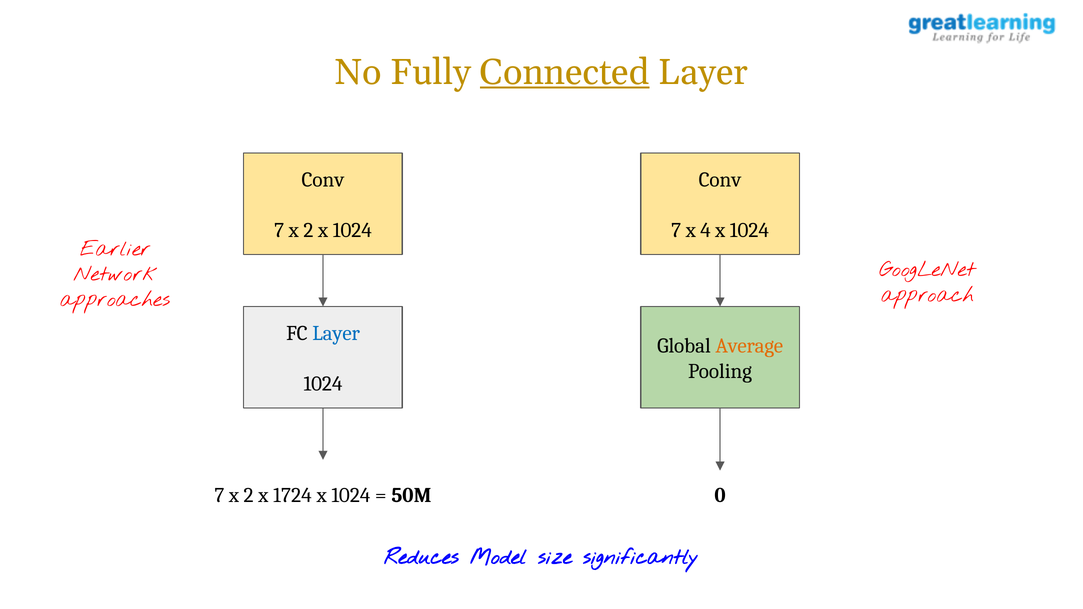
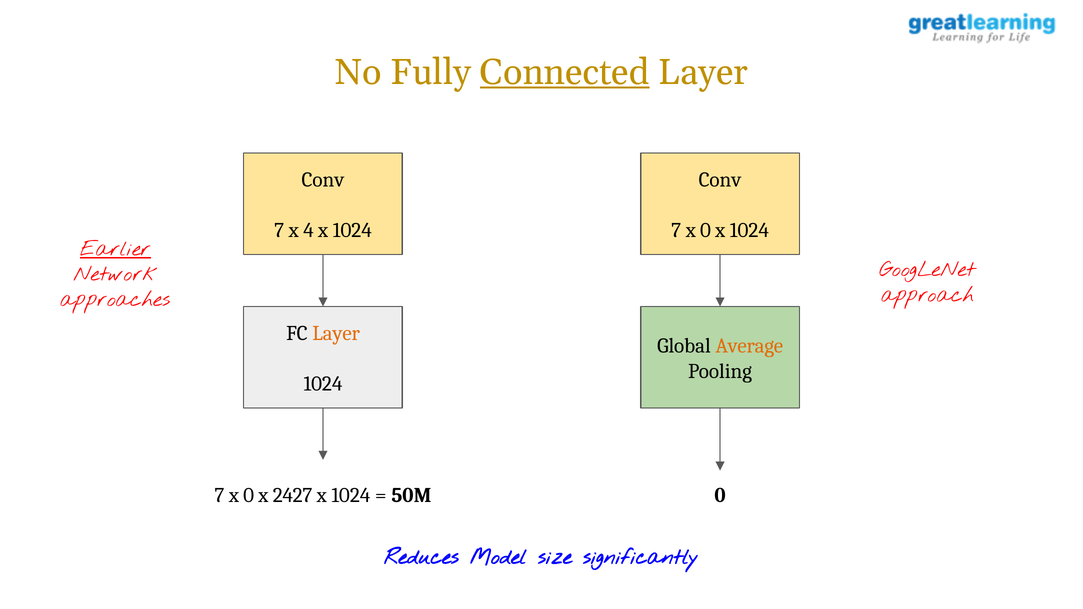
2 at (308, 231): 2 -> 4
4 at (706, 231): 4 -> 0
Earlier underline: none -> present
Layer at (336, 333) colour: blue -> orange
2 at (249, 496): 2 -> 0
1724: 1724 -> 2427
